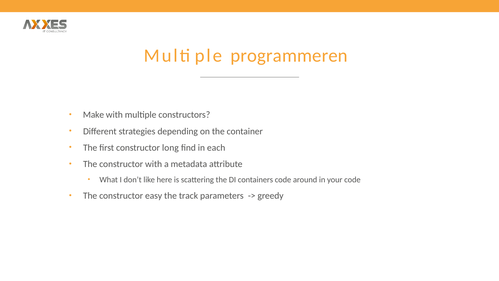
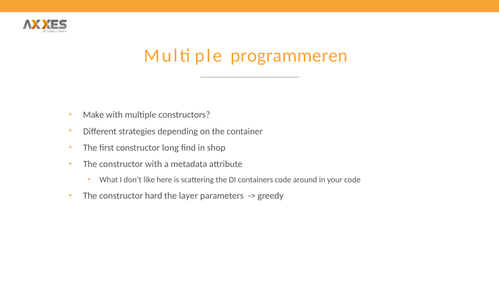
each: each -> shop
easy: easy -> hard
track: track -> layer
